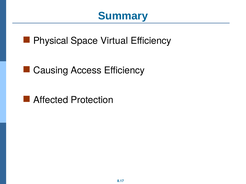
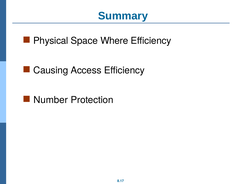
Virtual: Virtual -> Where
Affected: Affected -> Number
